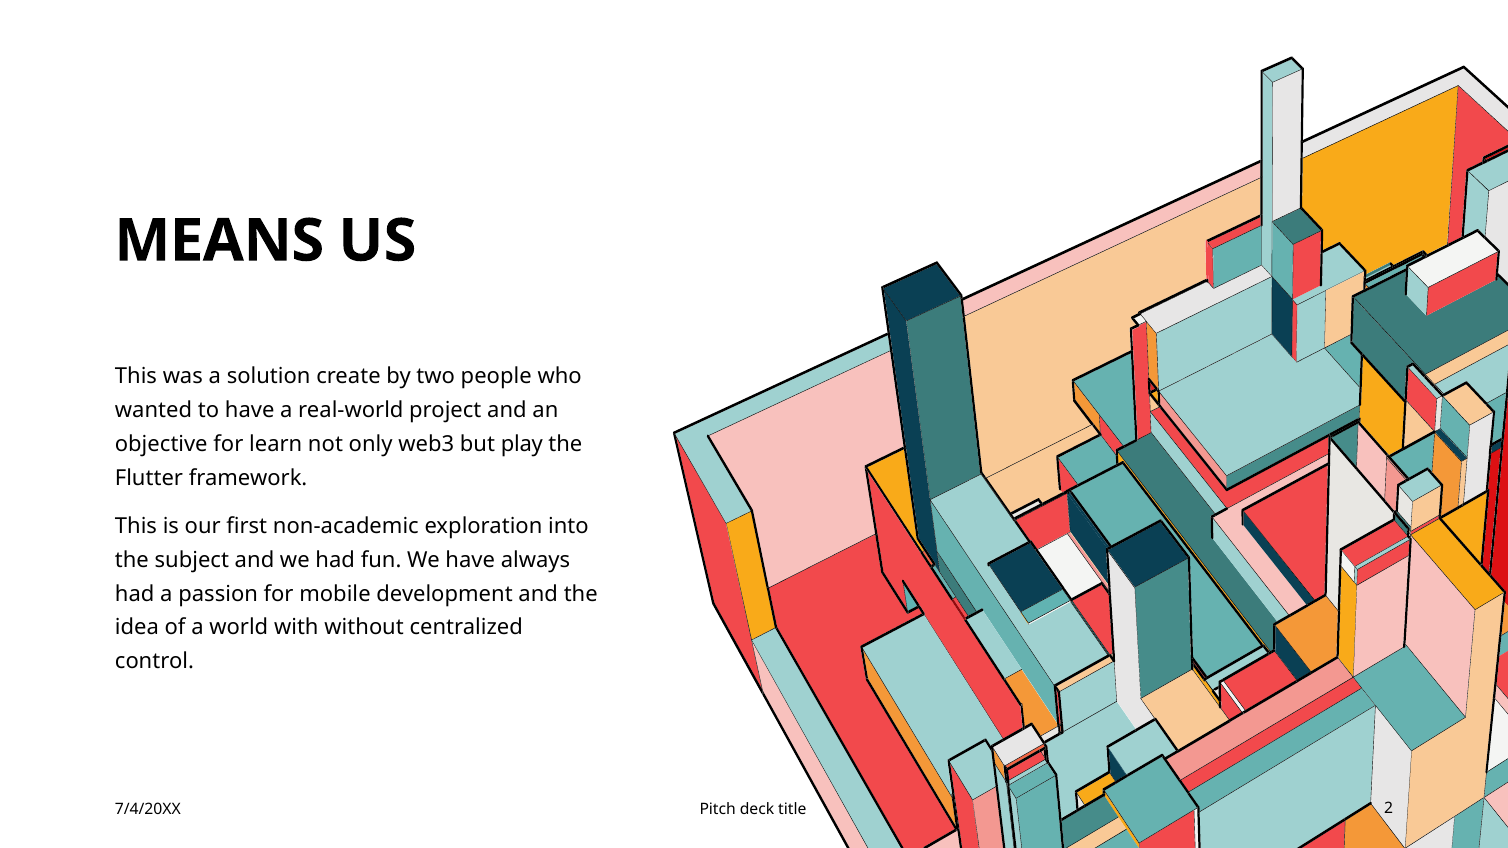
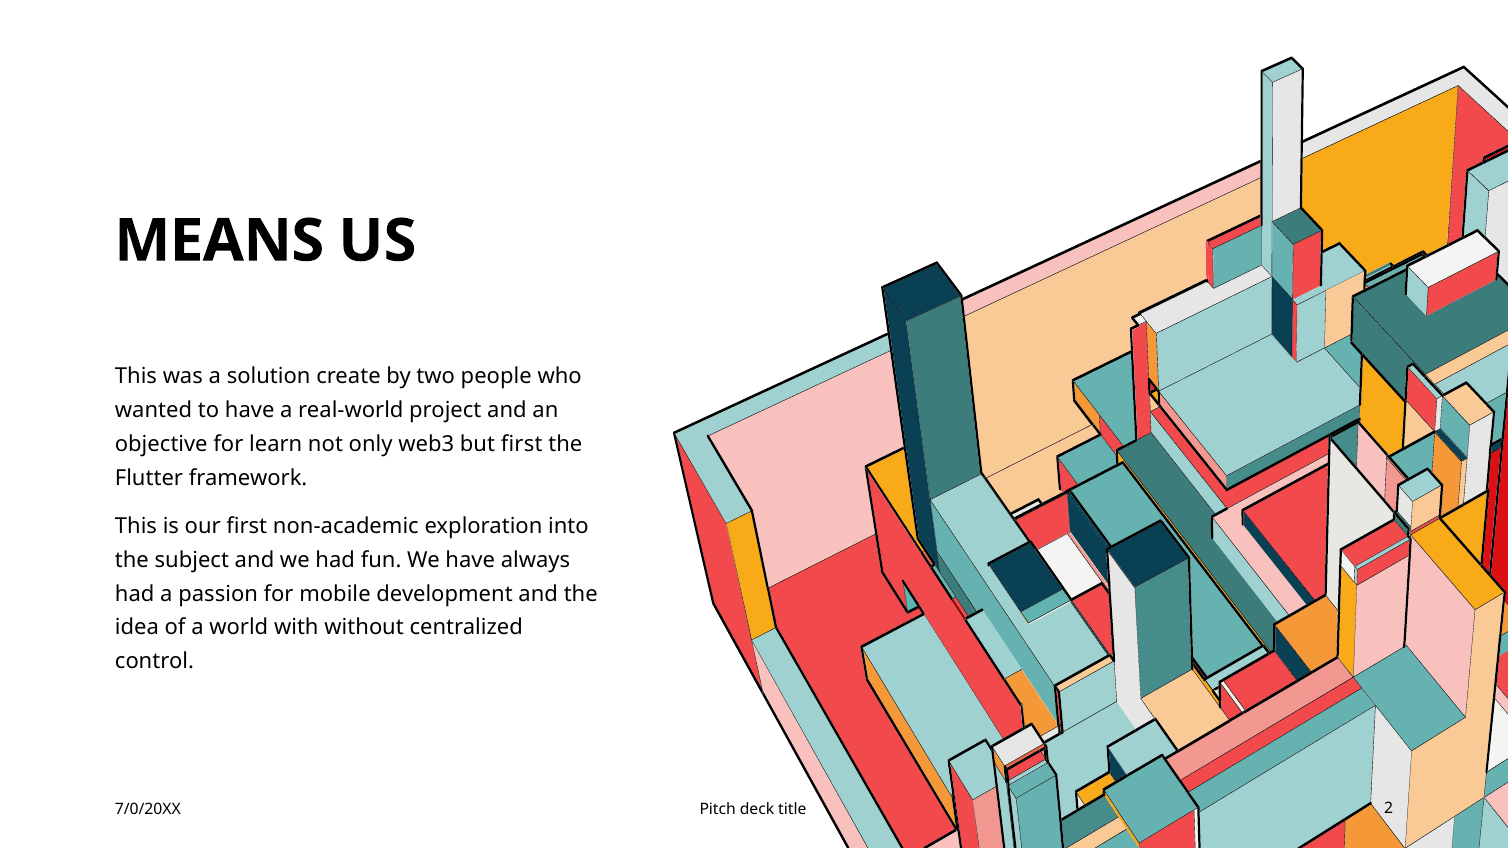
but play: play -> first
7/4/20XX: 7/4/20XX -> 7/0/20XX
